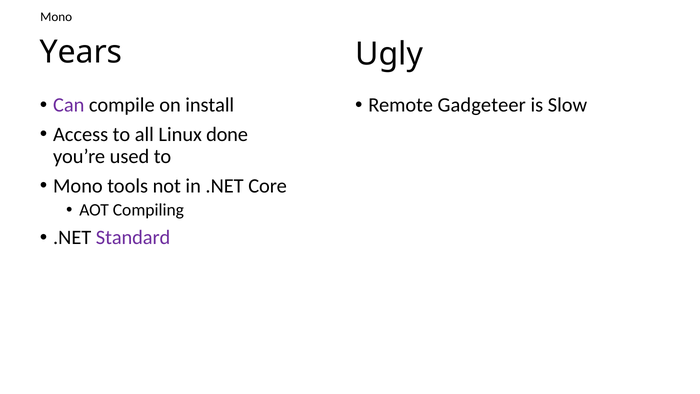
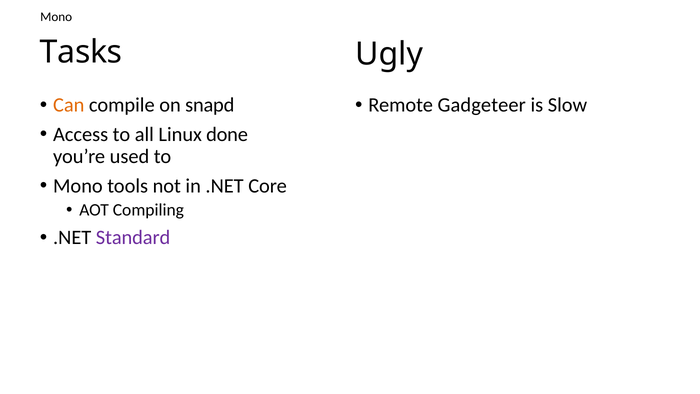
Years: Years -> Tasks
Can colour: purple -> orange
install: install -> snapd
